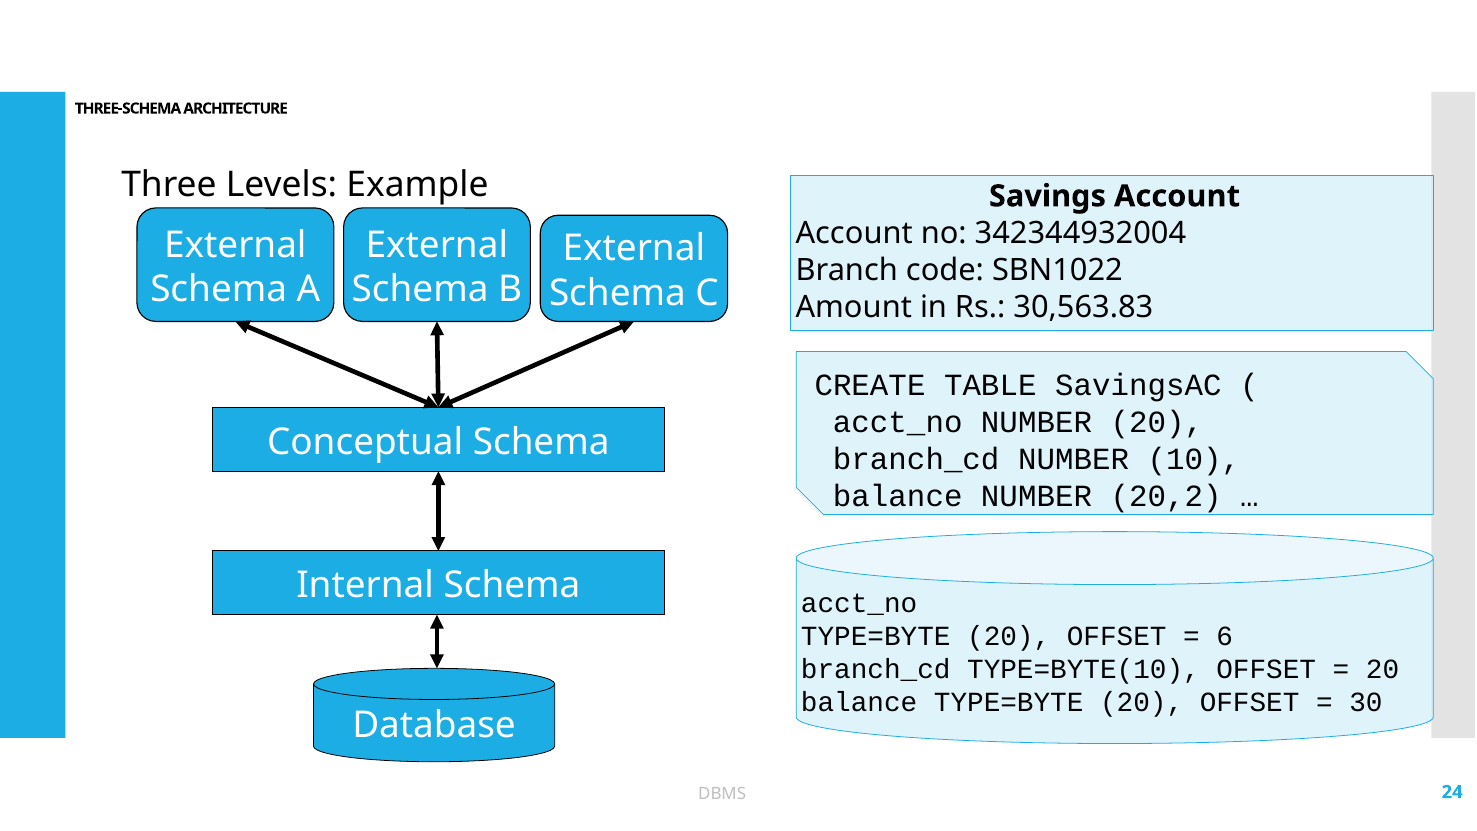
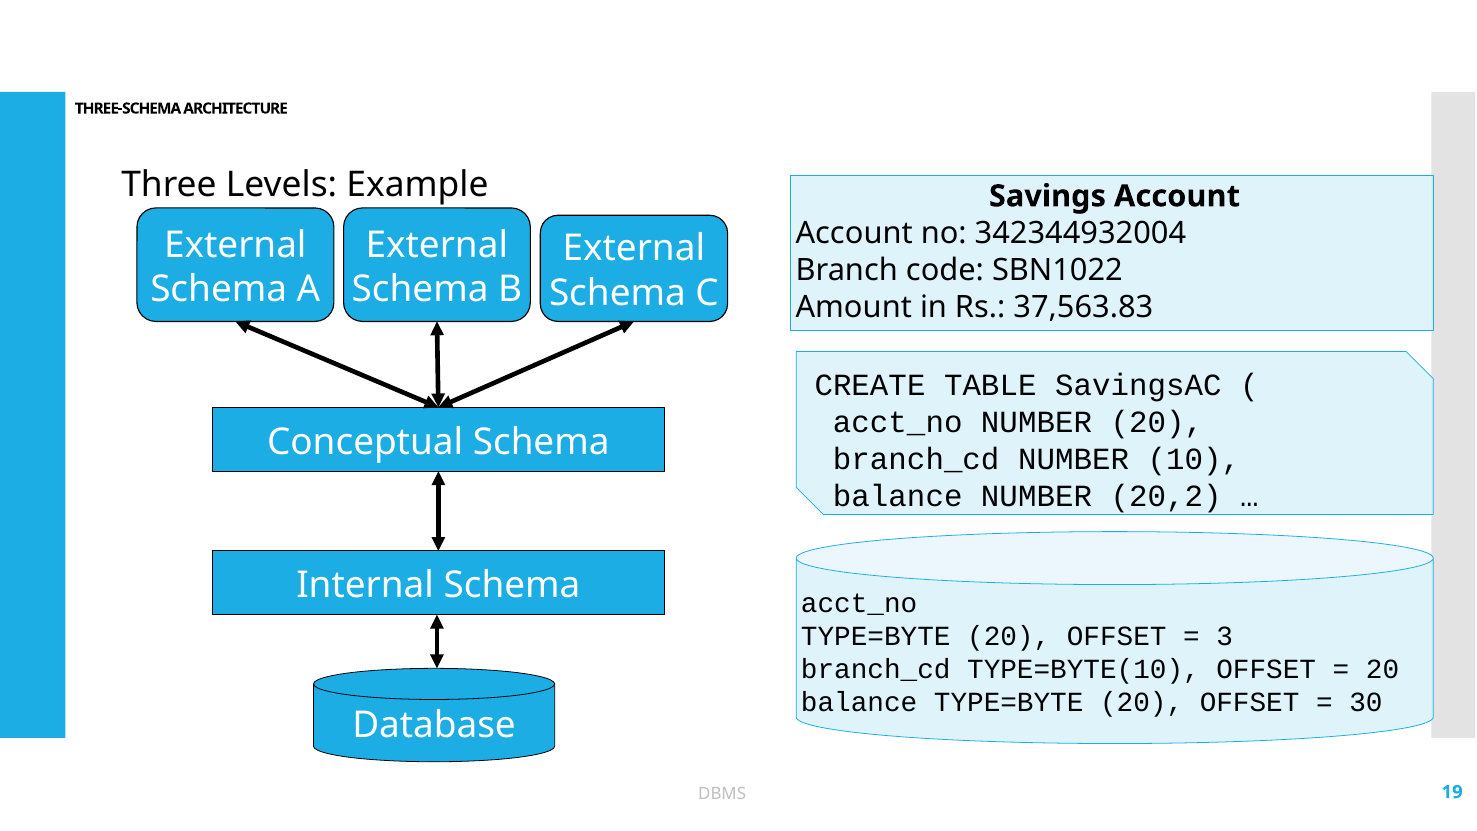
30,563.83: 30,563.83 -> 37,563.83
6: 6 -> 3
24: 24 -> 19
